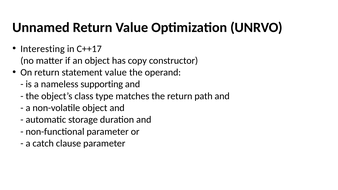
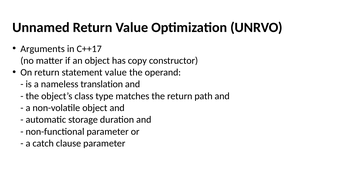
Interesting: Interesting -> Arguments
supporting: supporting -> translation
